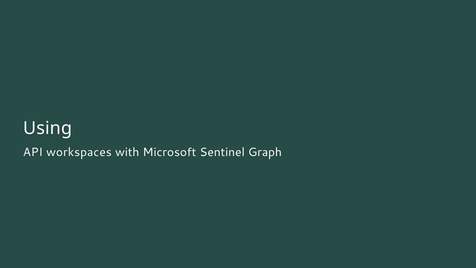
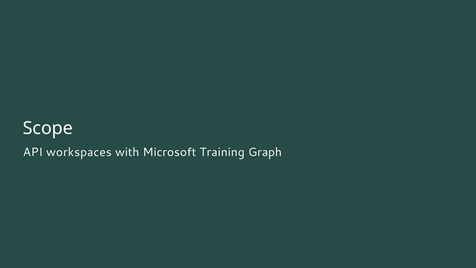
Using: Using -> Scope
Sentinel: Sentinel -> Training
